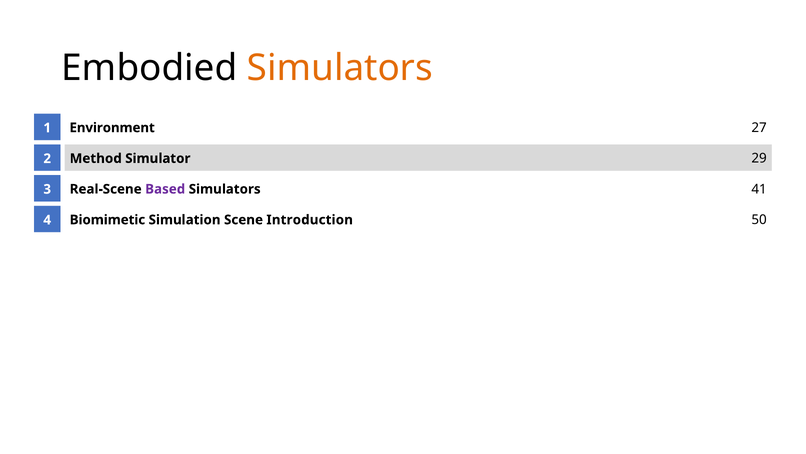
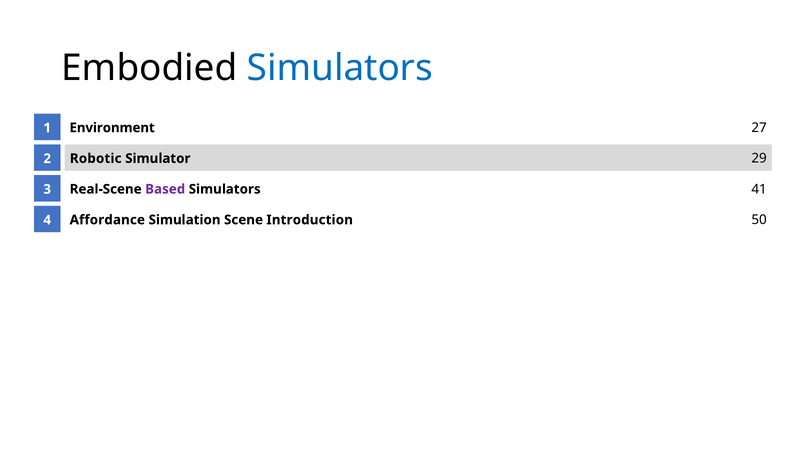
Simulators at (340, 68) colour: orange -> blue
Method: Method -> Robotic
Biomimetic: Biomimetic -> Affordance
